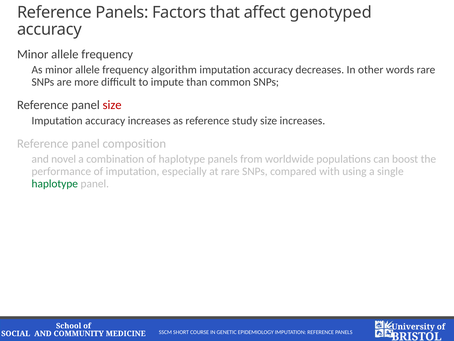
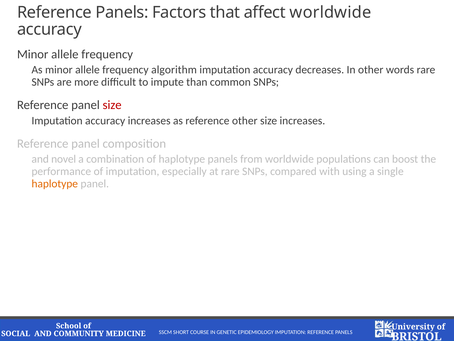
affect genotyped: genotyped -> worldwide
reference study: study -> other
haplotype at (55, 183) colour: green -> orange
